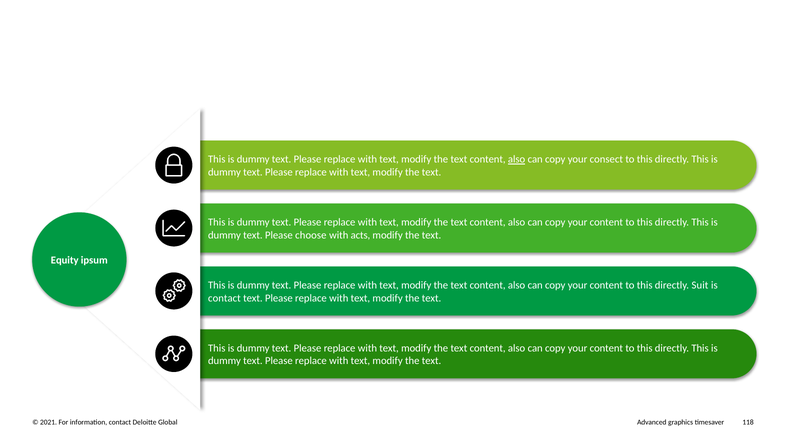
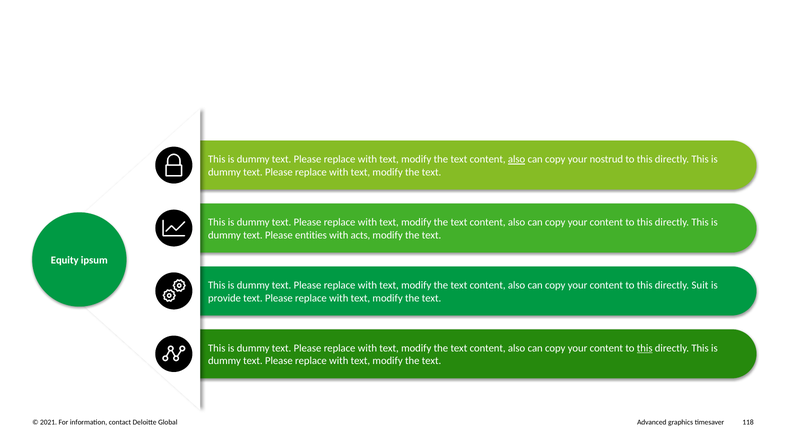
consect: consect -> nostrud
choose: choose -> entities
contact at (224, 298): contact -> provide
this at (645, 348) underline: none -> present
